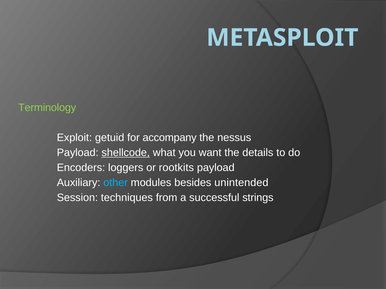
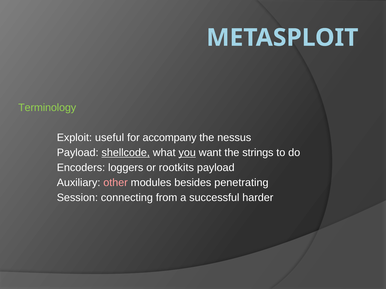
getuid: getuid -> useful
you underline: none -> present
details: details -> strings
other colour: light blue -> pink
unintended: unintended -> penetrating
techniques: techniques -> connecting
strings: strings -> harder
